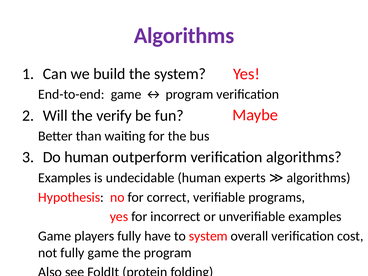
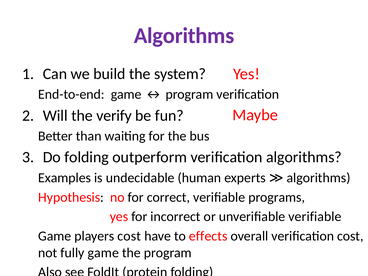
Do human: human -> folding
unverifiable examples: examples -> verifiable
players fully: fully -> cost
to system: system -> effects
